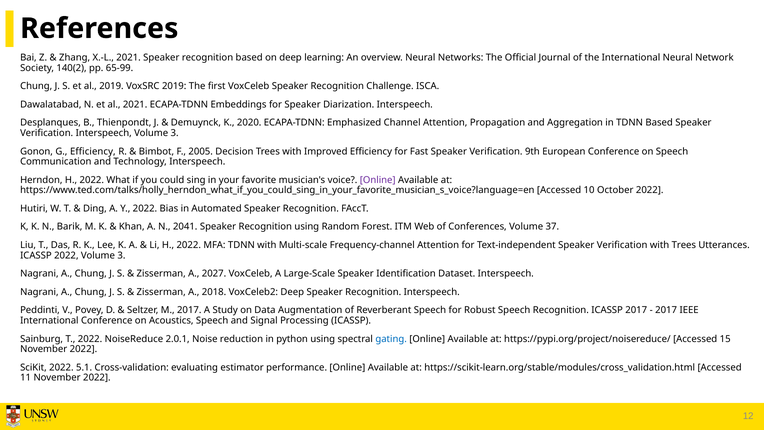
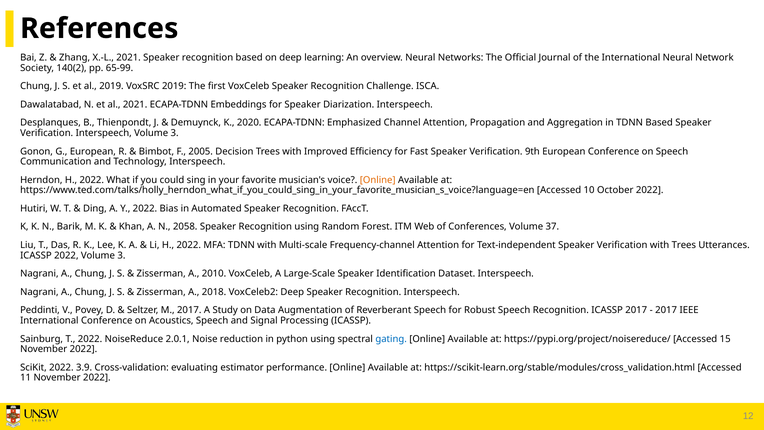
G Efficiency: Efficiency -> European
Online at (378, 180) colour: purple -> orange
2041: 2041 -> 2058
2027: 2027 -> 2010
5.1: 5.1 -> 3.9
